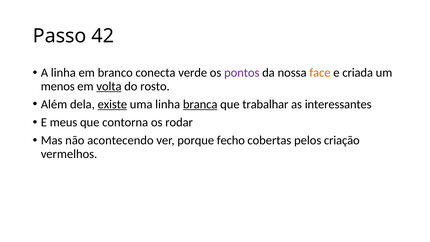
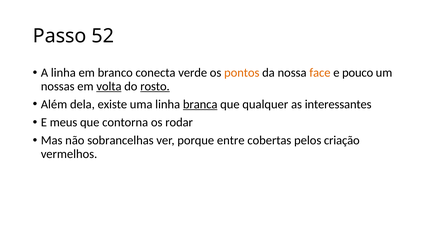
42: 42 -> 52
pontos colour: purple -> orange
criada: criada -> pouco
menos: menos -> nossas
rosto underline: none -> present
existe underline: present -> none
trabalhar: trabalhar -> qualquer
acontecendo: acontecendo -> sobrancelhas
fecho: fecho -> entre
